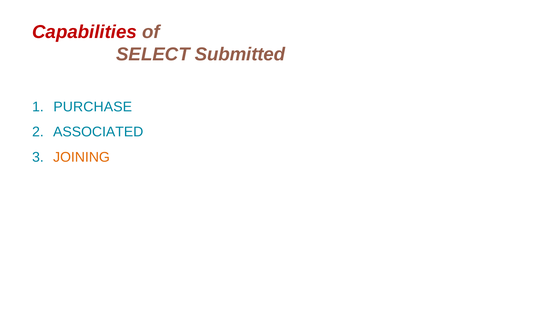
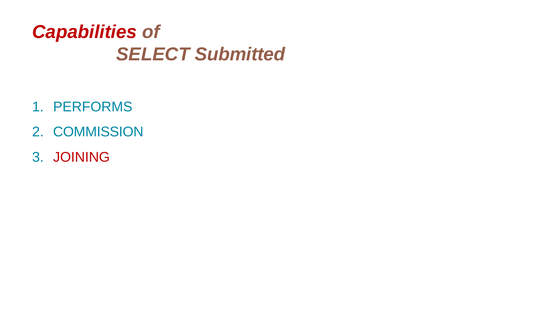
PURCHASE: PURCHASE -> PERFORMS
ASSOCIATED: ASSOCIATED -> COMMISSION
JOINING colour: orange -> red
